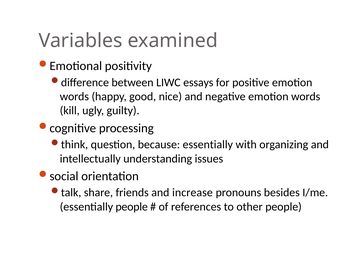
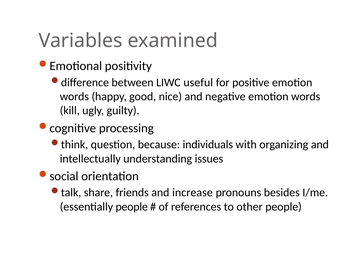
essays: essays -> useful
because essentially: essentially -> individuals
